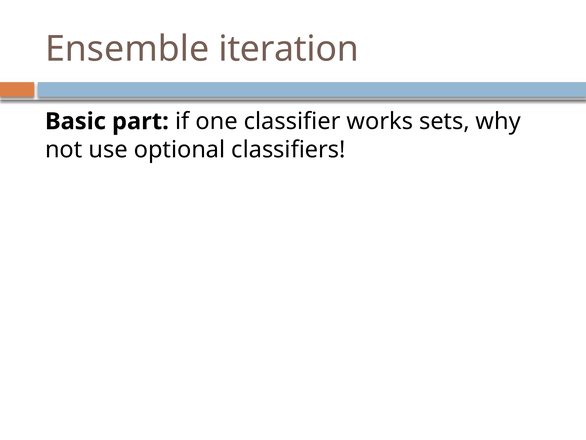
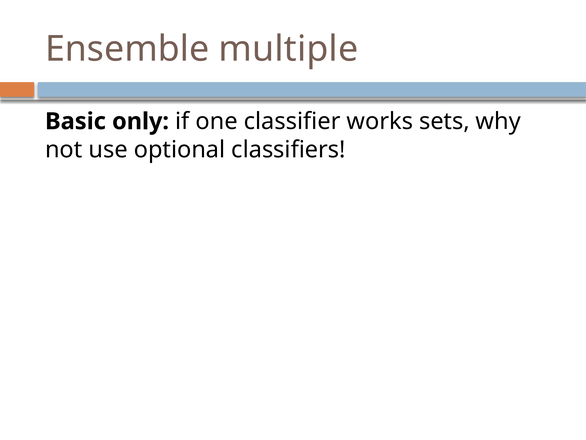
iteration: iteration -> multiple
part: part -> only
